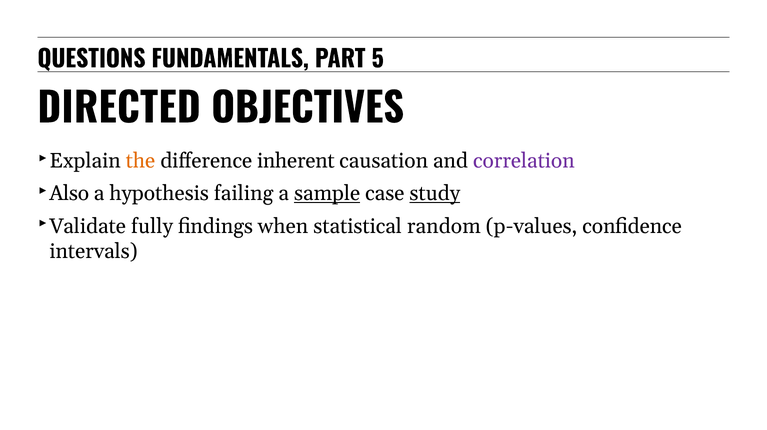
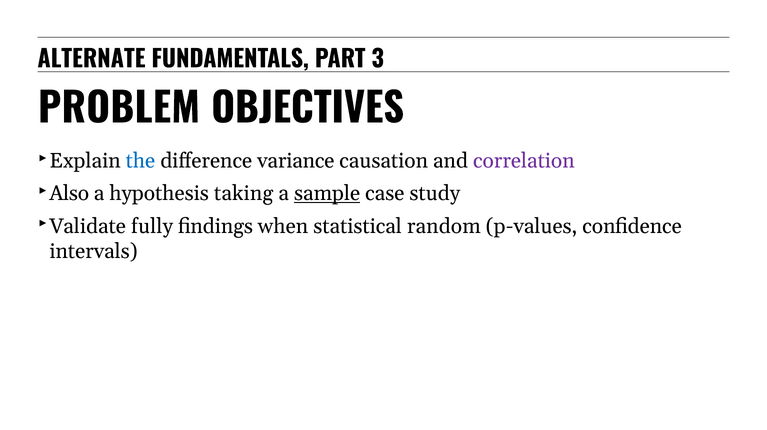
QUESTIONS: QUESTIONS -> ALTERNATE
5: 5 -> 3
DIRECTED: DIRECTED -> PROBLEM
the colour: orange -> blue
inherent: inherent -> variance
failing: failing -> taking
study underline: present -> none
